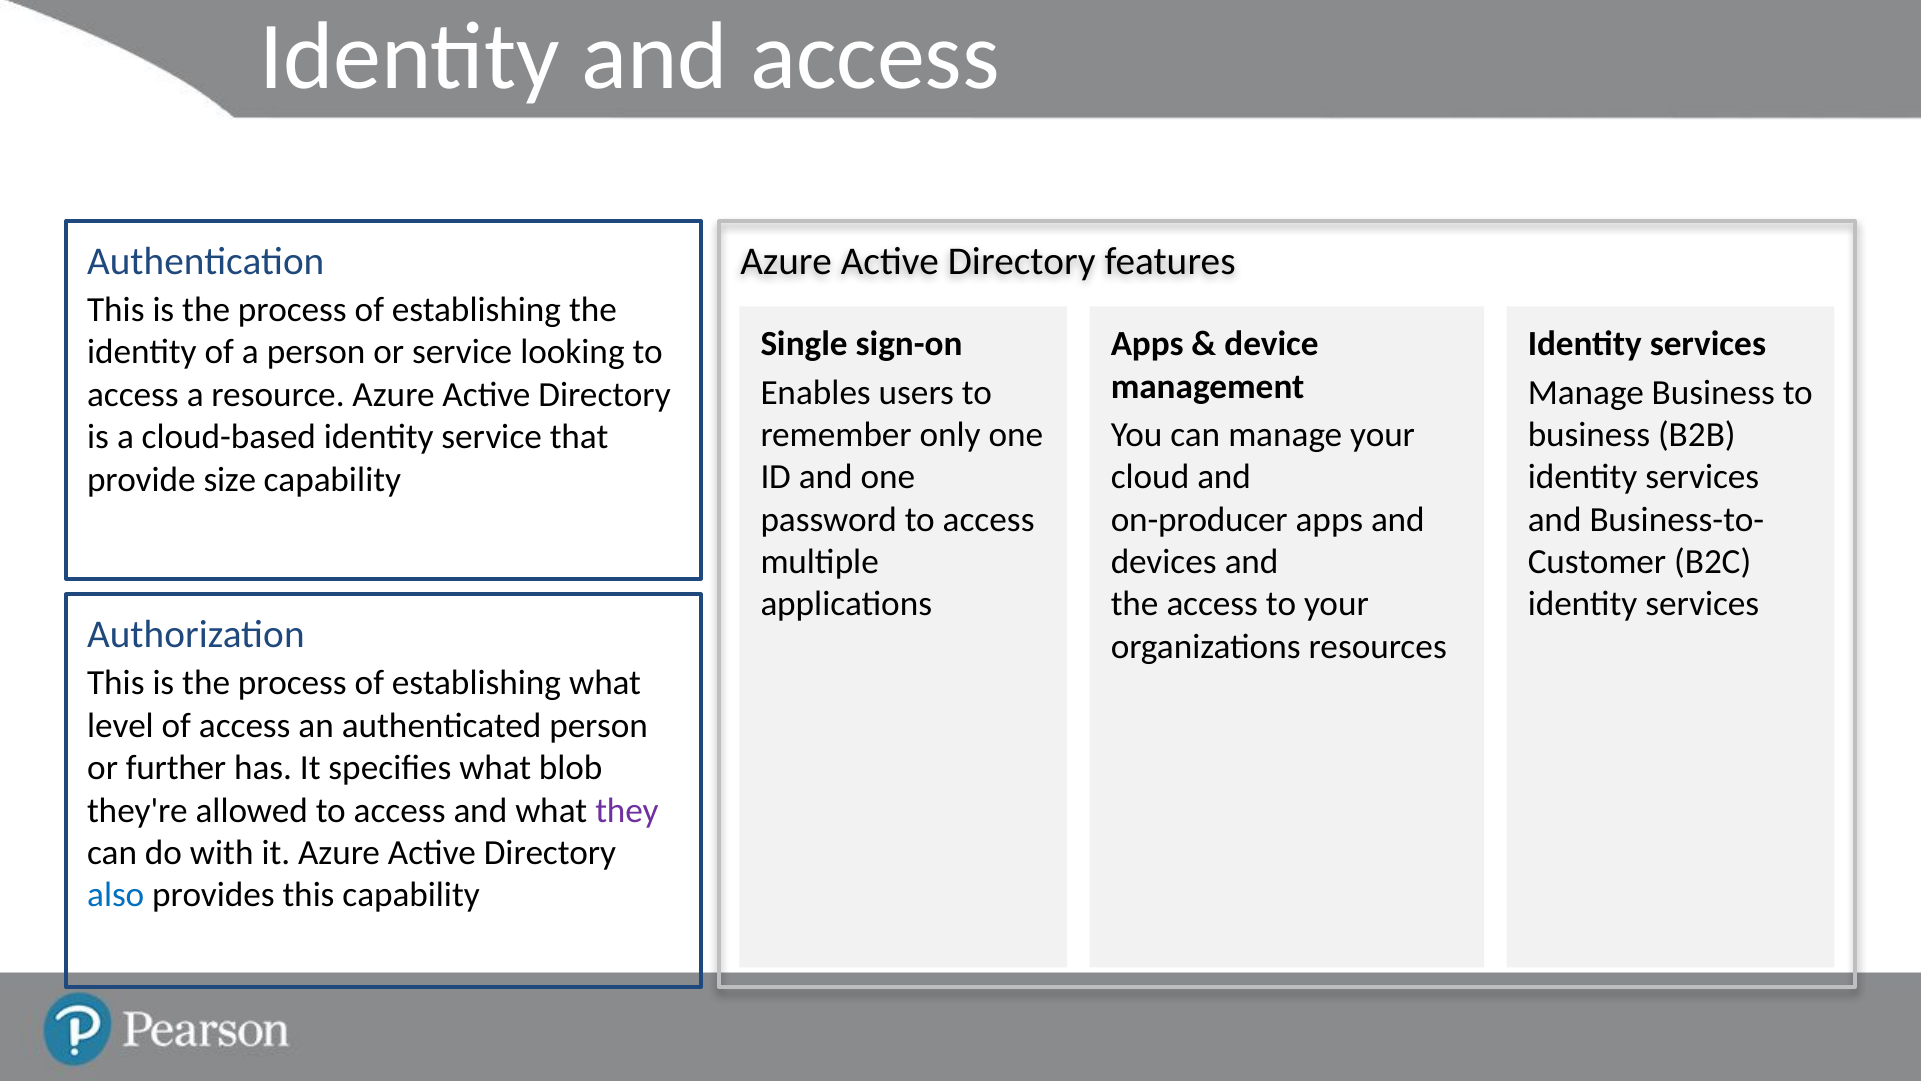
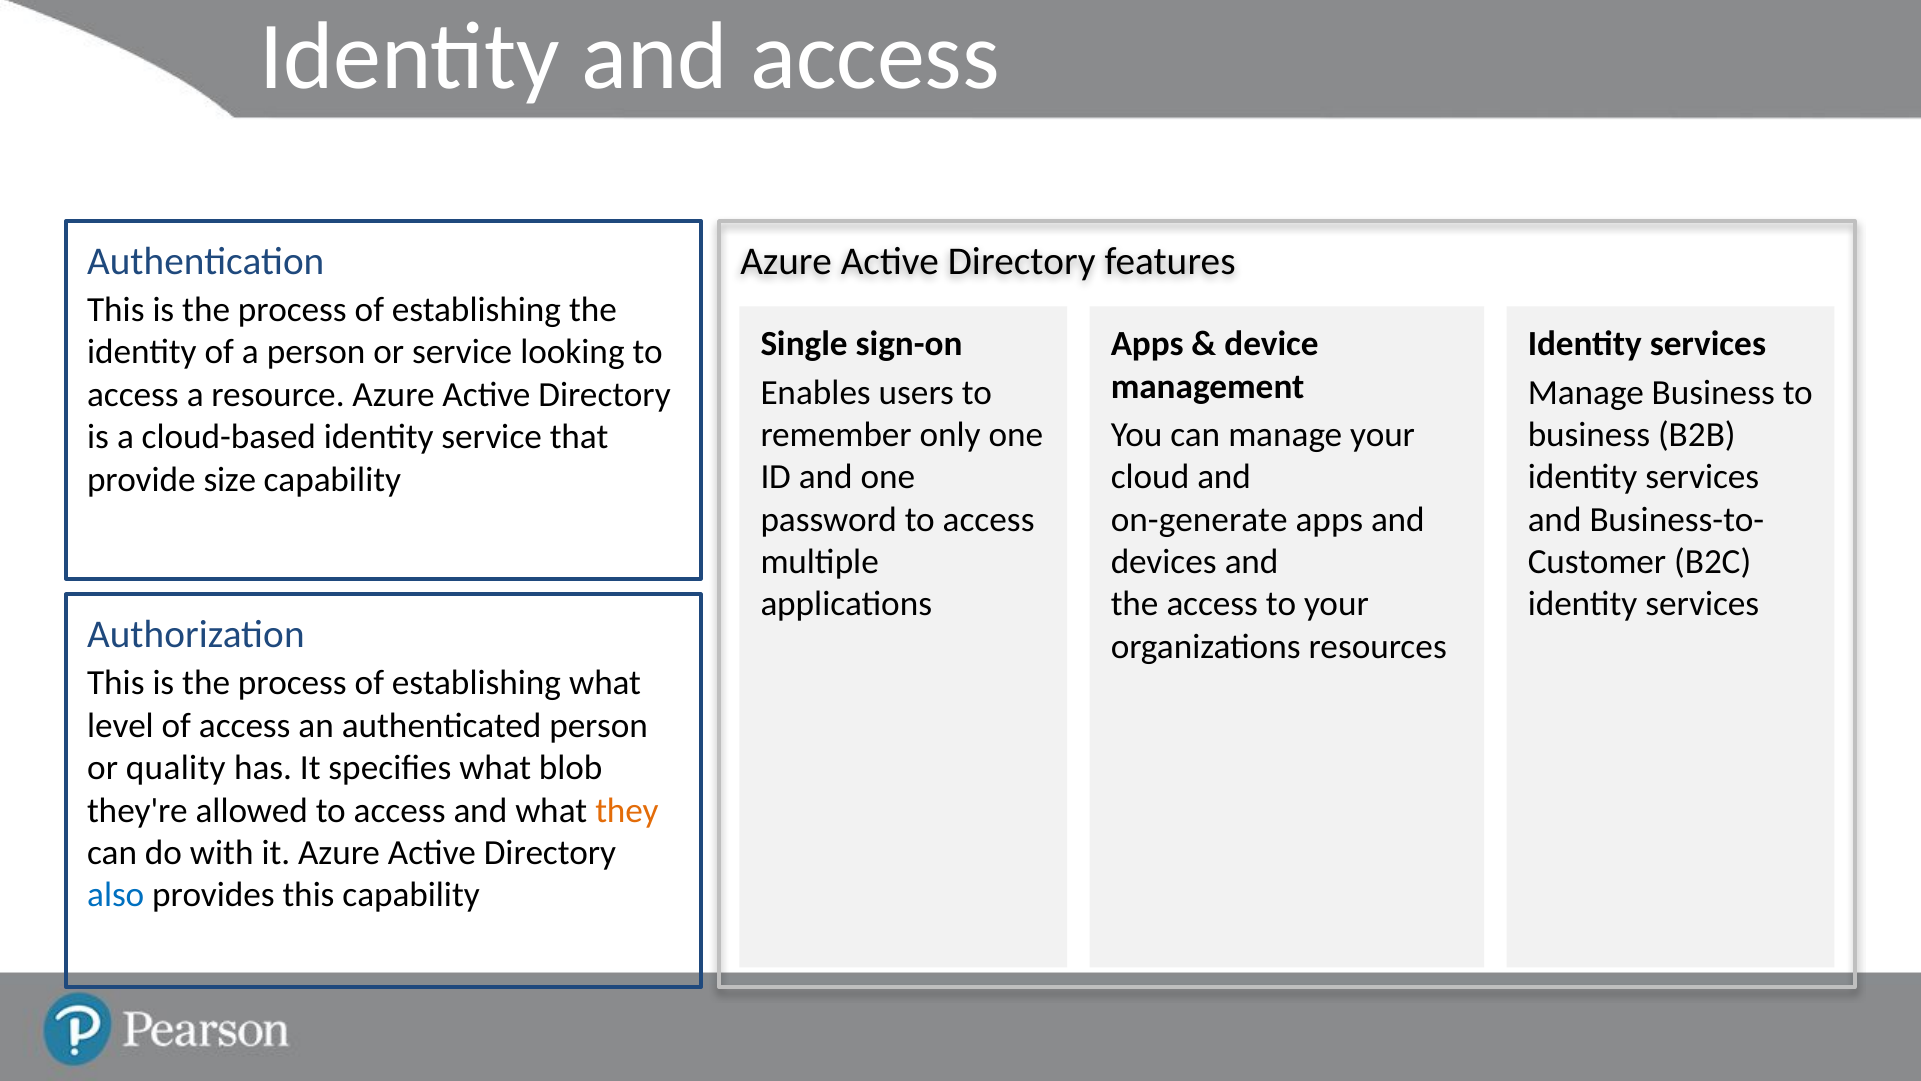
on-producer: on-producer -> on-generate
further: further -> quality
they colour: purple -> orange
